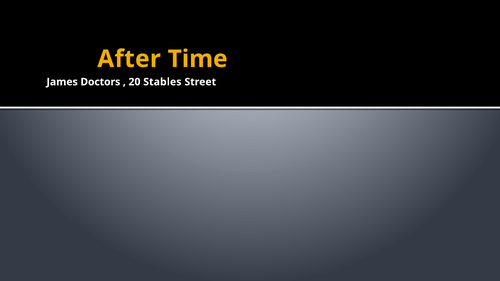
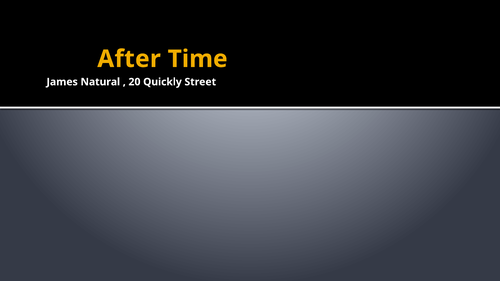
Doctors: Doctors -> Natural
Stables: Stables -> Quickly
